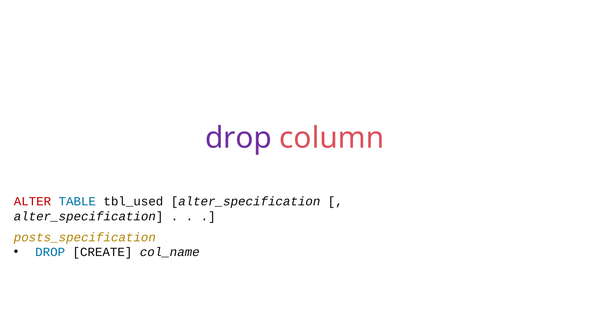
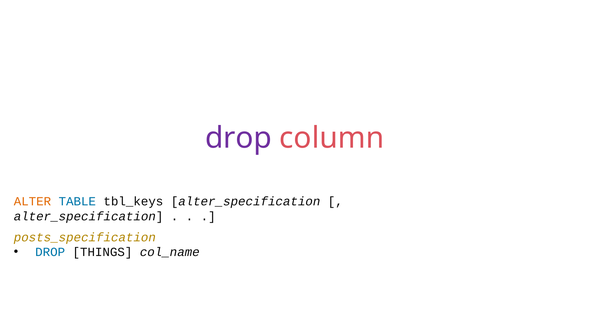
ALTER colour: red -> orange
tbl_used: tbl_used -> tbl_keys
CREATE: CREATE -> THINGS
